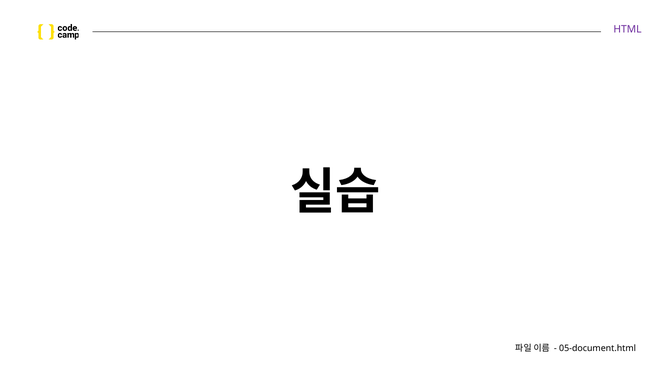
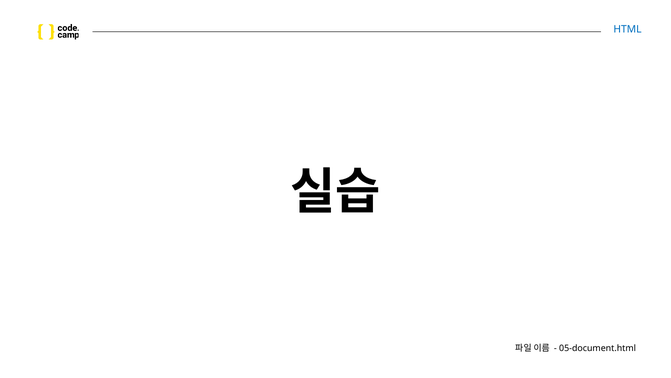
HTML colour: purple -> blue
